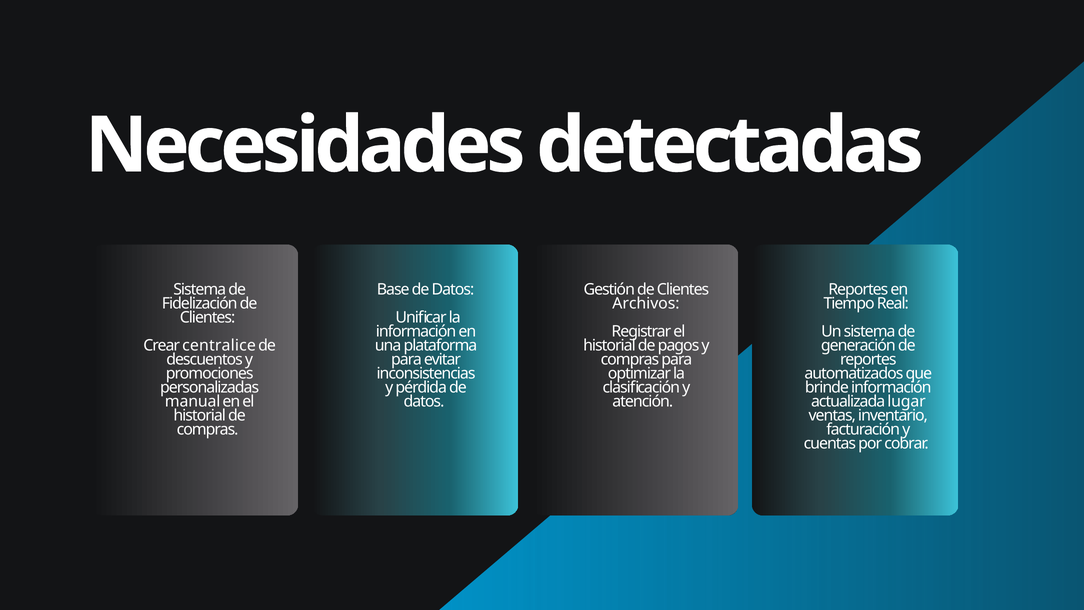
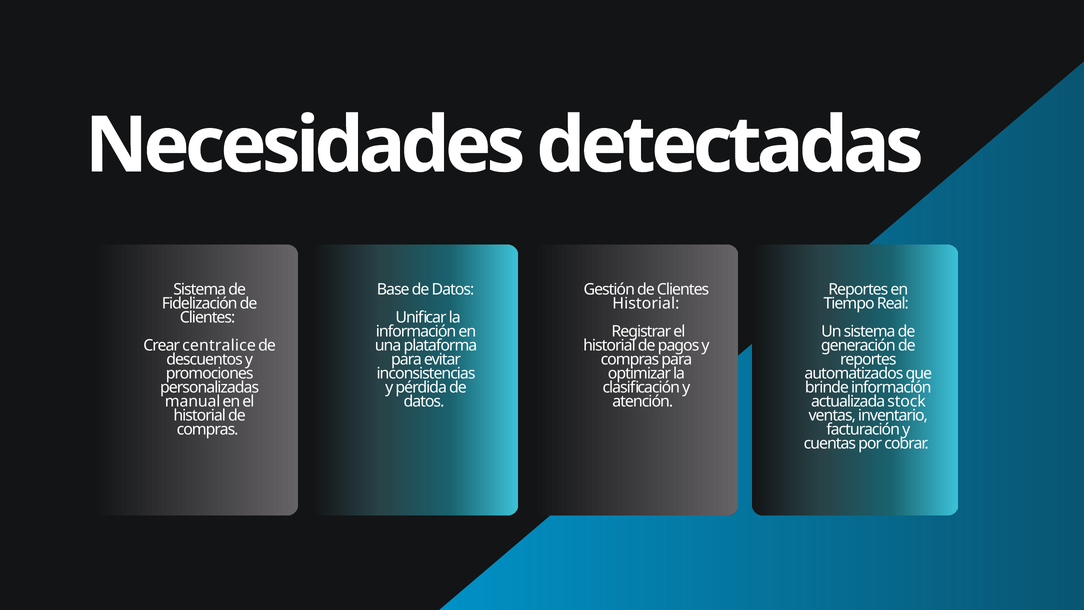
Archivos at (646, 304): Archivos -> Historial
lugar: lugar -> stock
